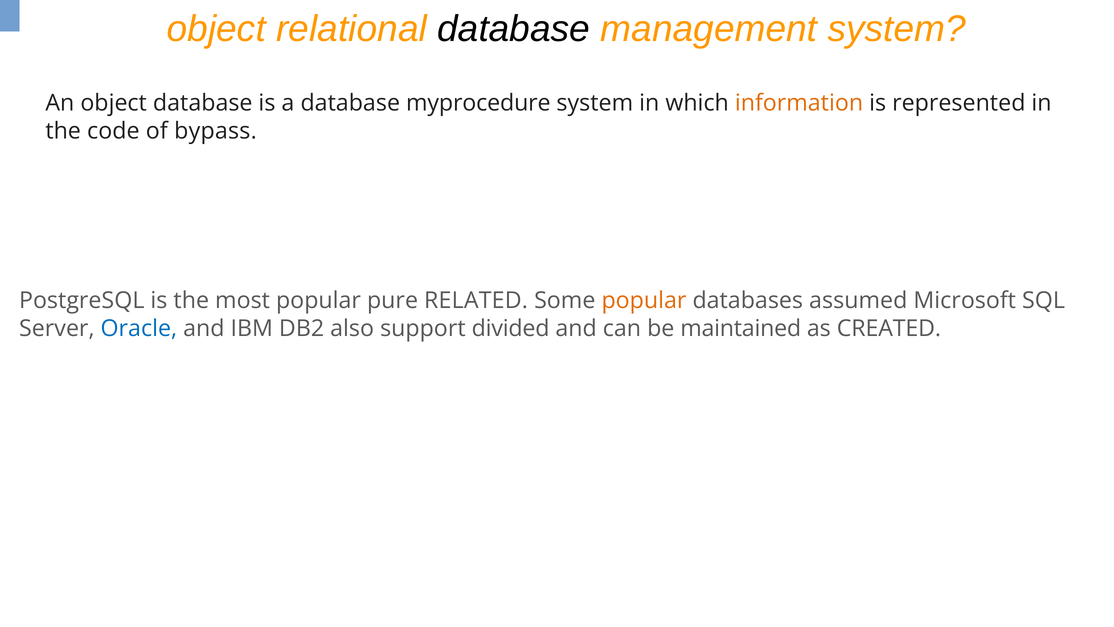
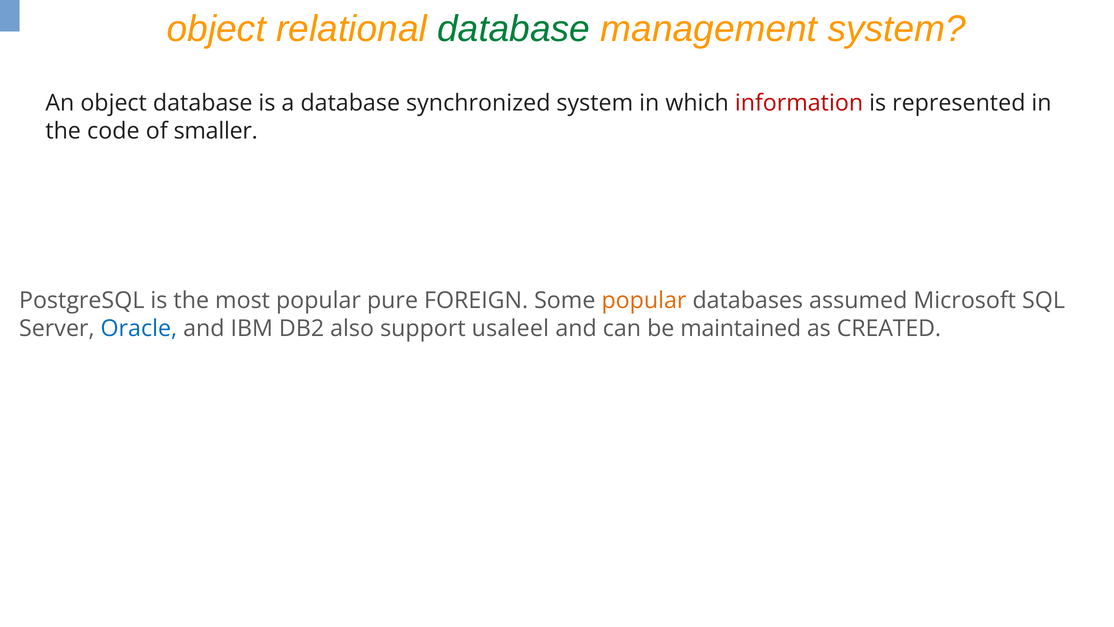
database at (514, 29) colour: black -> green
myprocedure: myprocedure -> synchronized
information colour: orange -> red
bypass: bypass -> smaller
RELATED: RELATED -> FOREIGN
divided: divided -> usaleel
